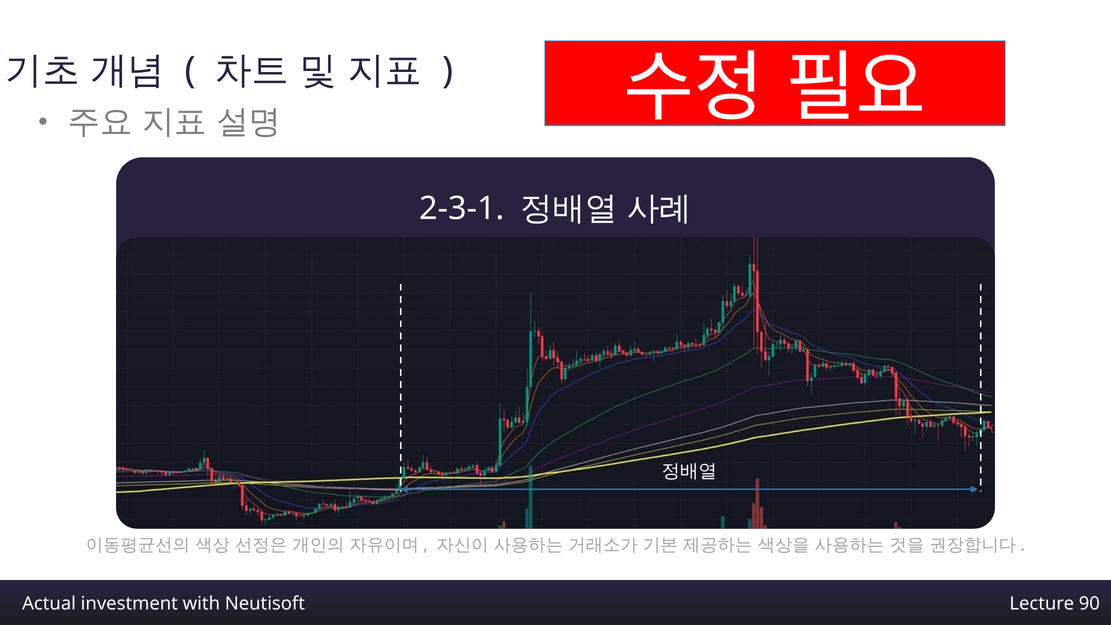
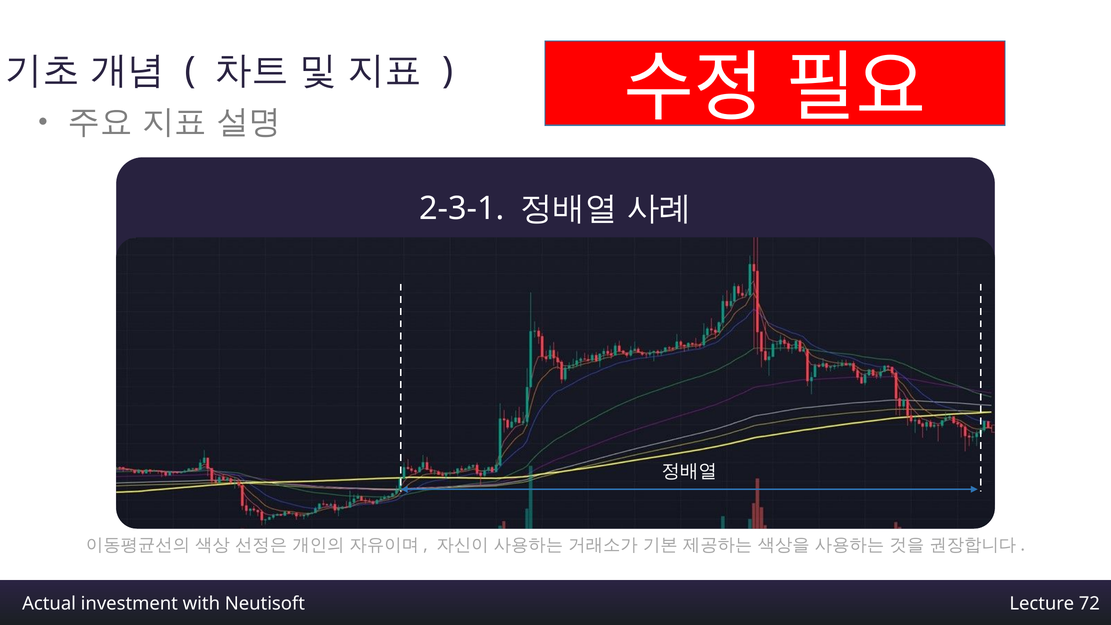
90: 90 -> 72
